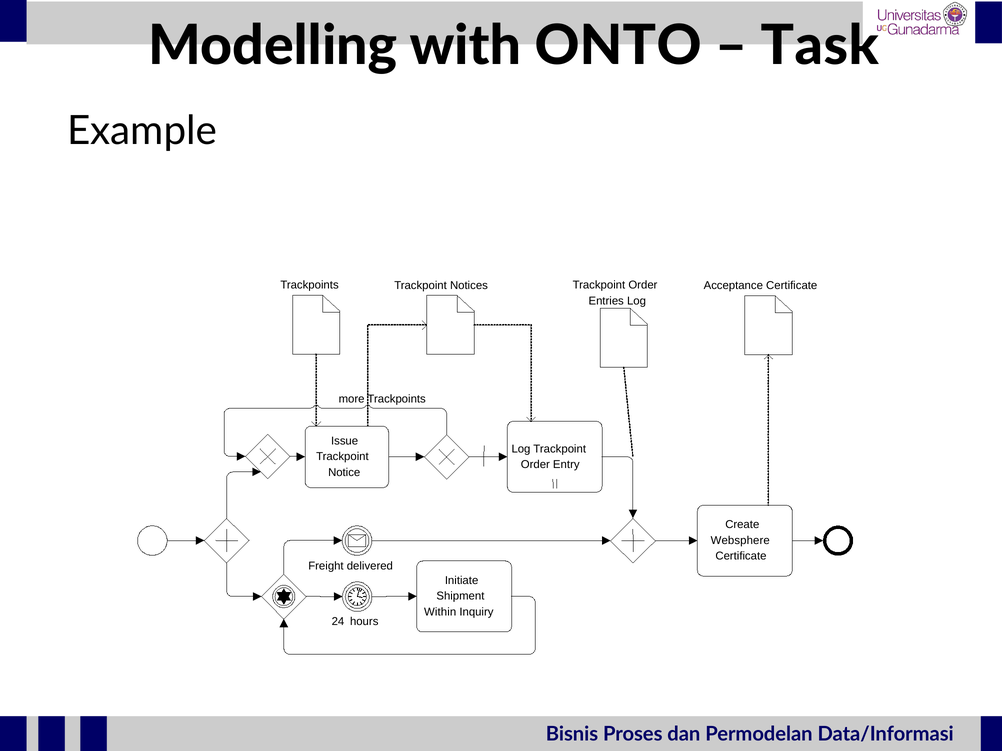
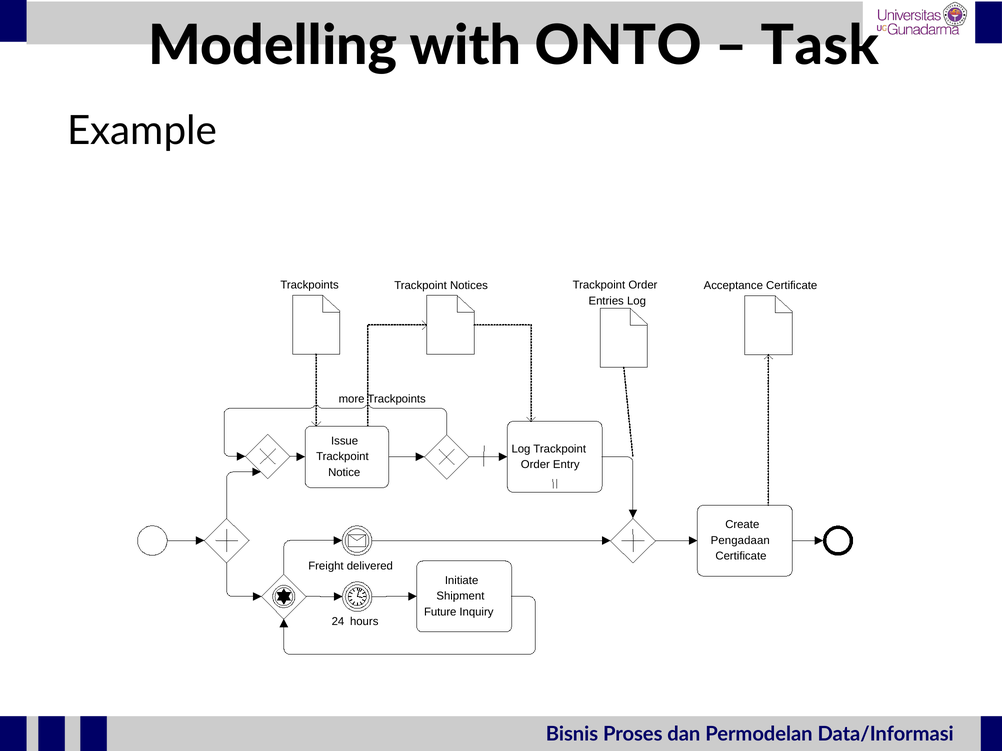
Websphere: Websphere -> Pengadaan
Within: Within -> Future
